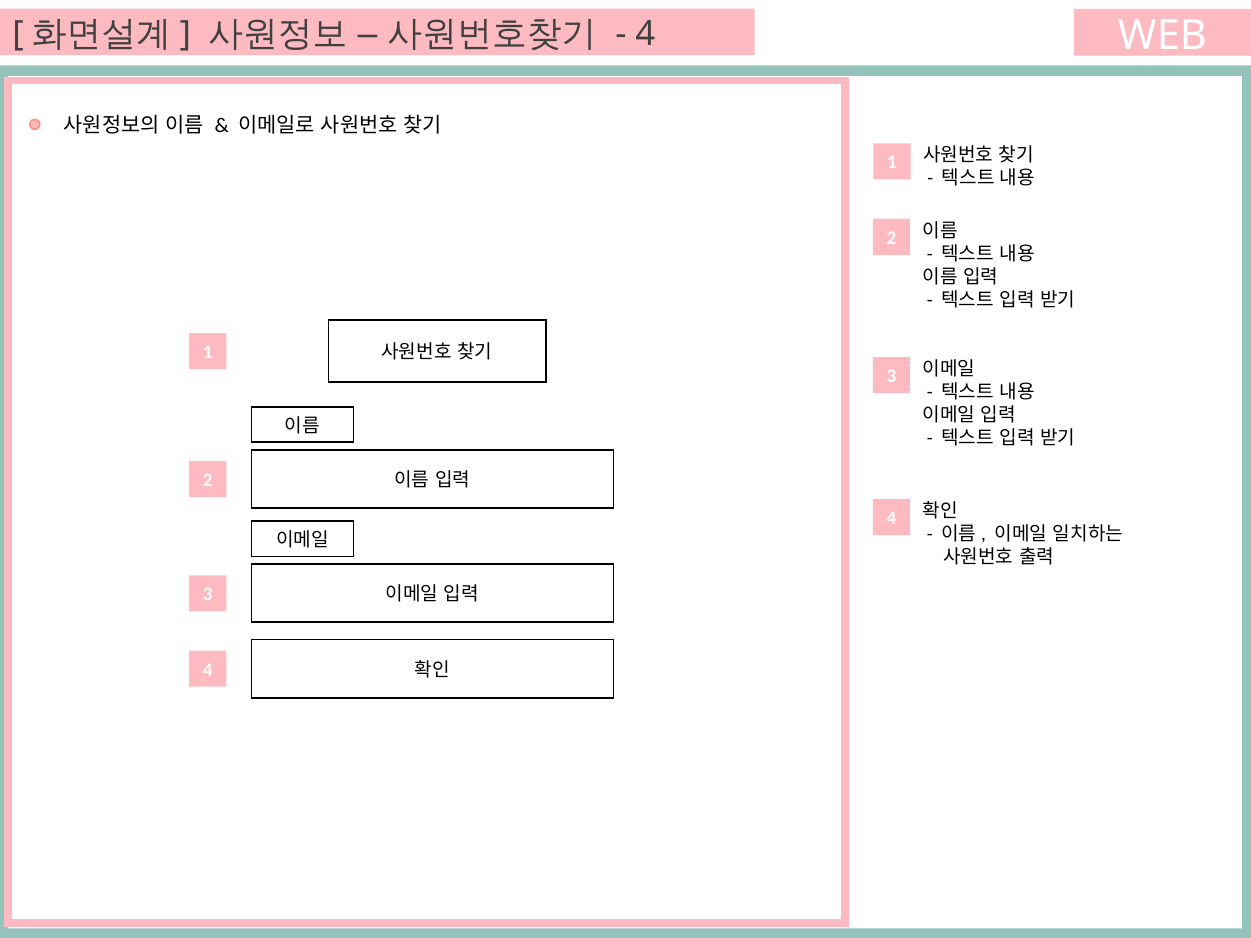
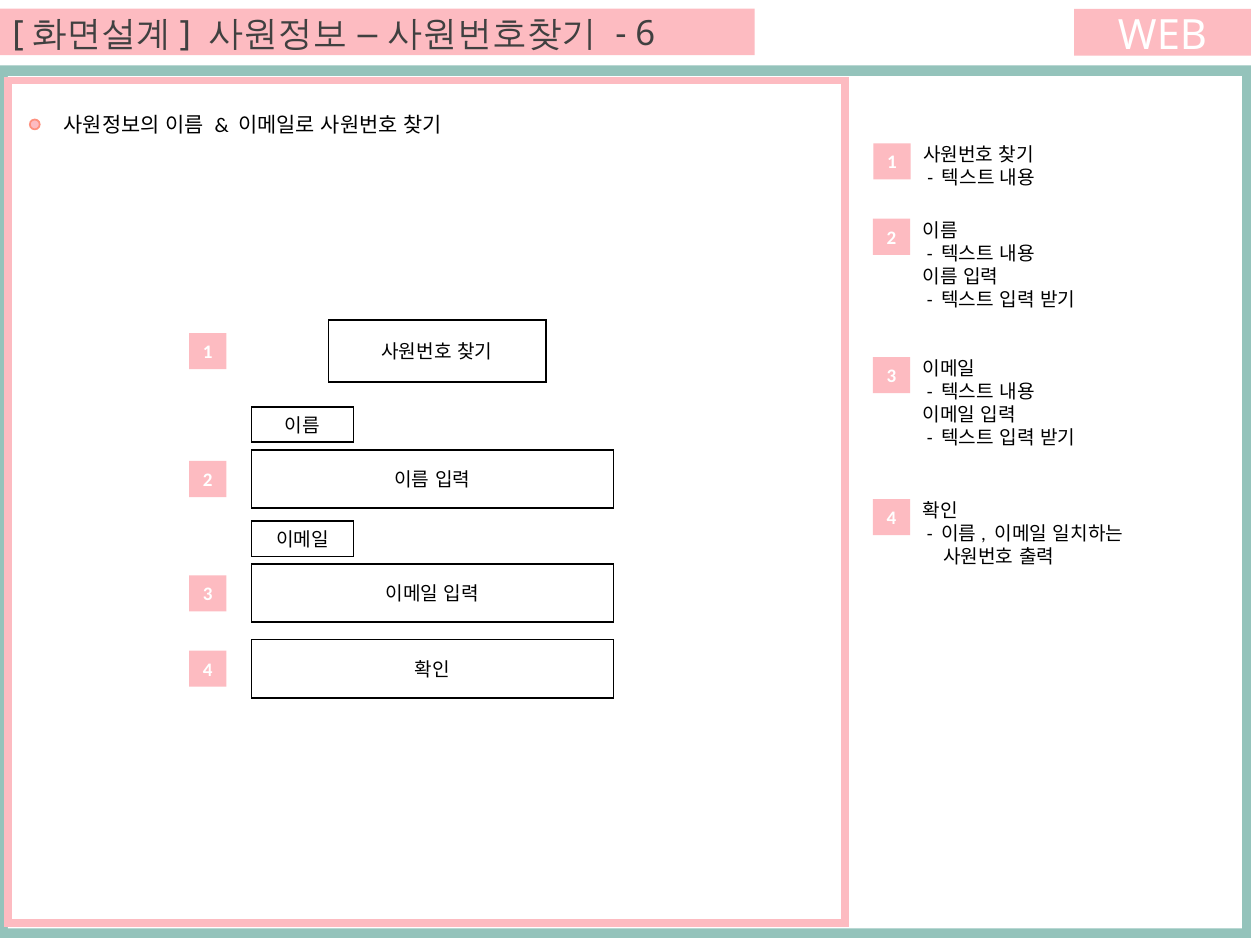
4 at (645, 34): 4 -> 6
